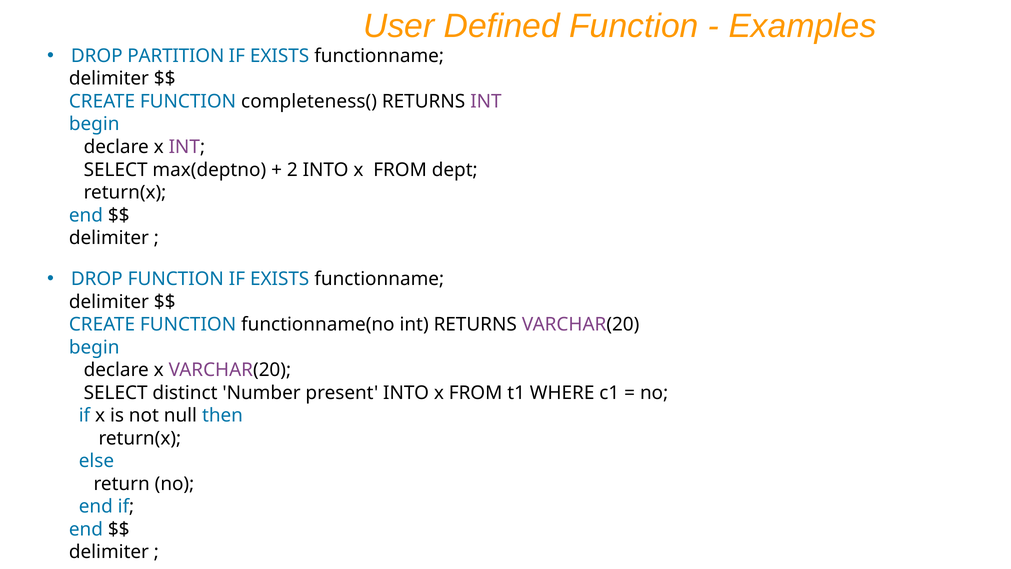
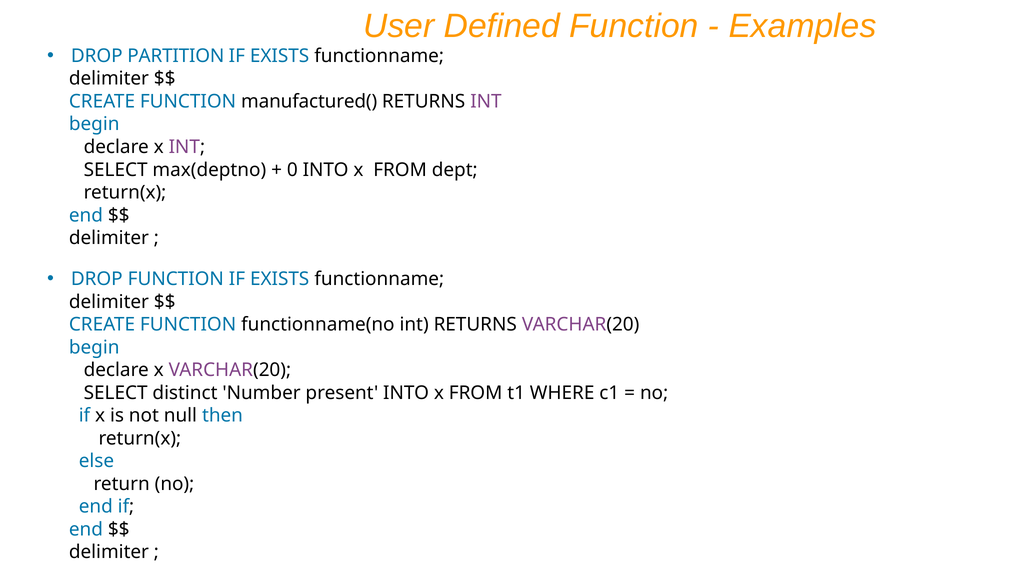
completeness(: completeness( -> manufactured(
2: 2 -> 0
